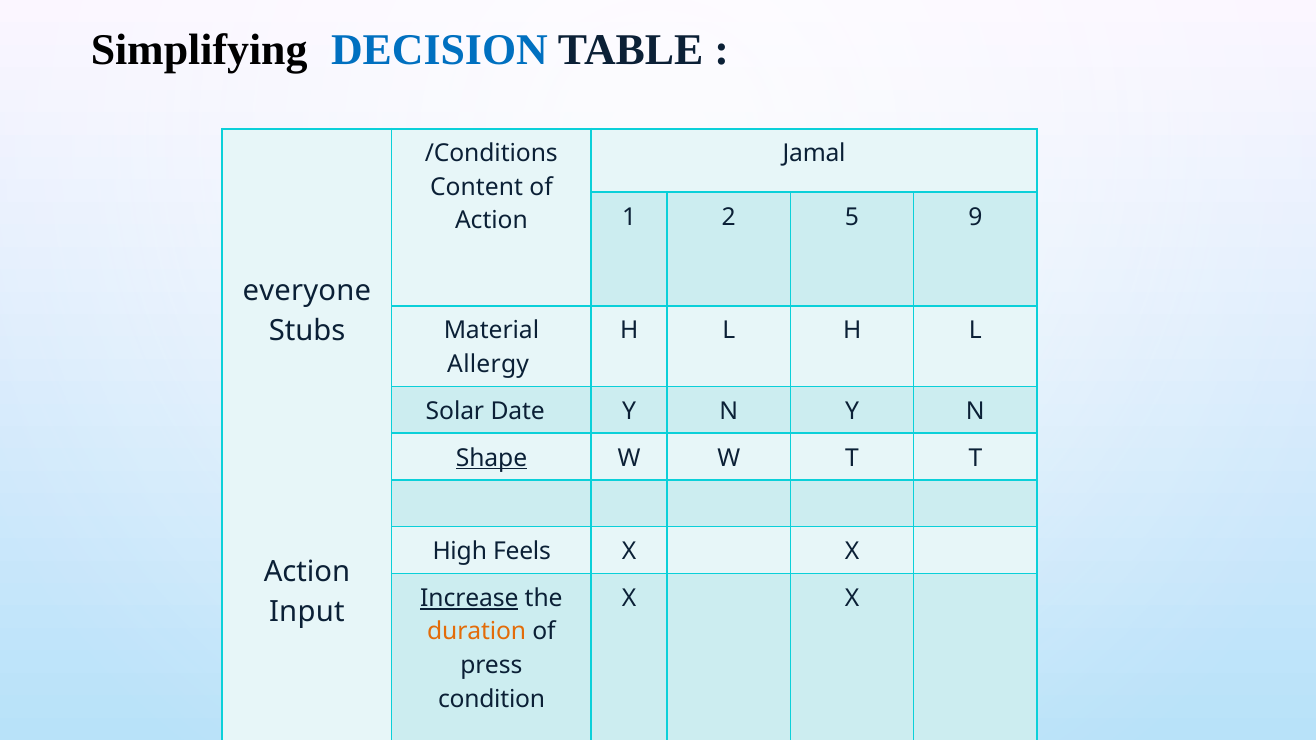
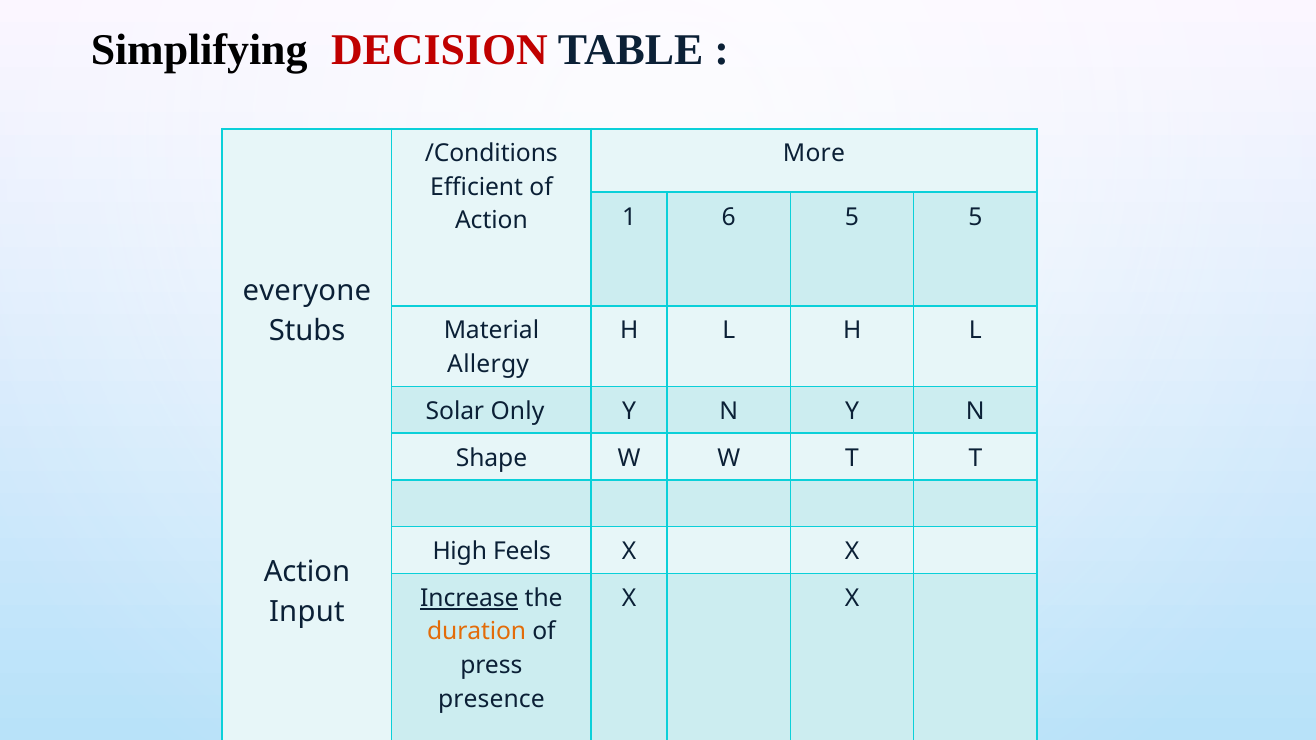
DECISION colour: blue -> red
Jamal: Jamal -> More
Content: Content -> Efficient
2: 2 -> 6
5 9: 9 -> 5
Date: Date -> Only
Shape underline: present -> none
condition: condition -> presence
